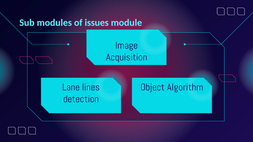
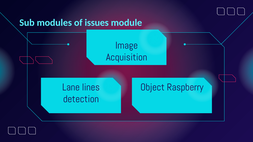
Algorithm: Algorithm -> Raspberry
